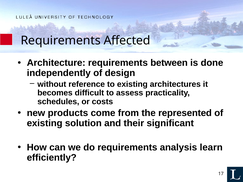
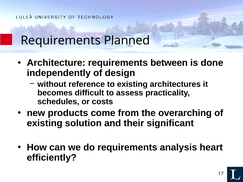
Affected: Affected -> Planned
represented: represented -> overarching
learn: learn -> heart
